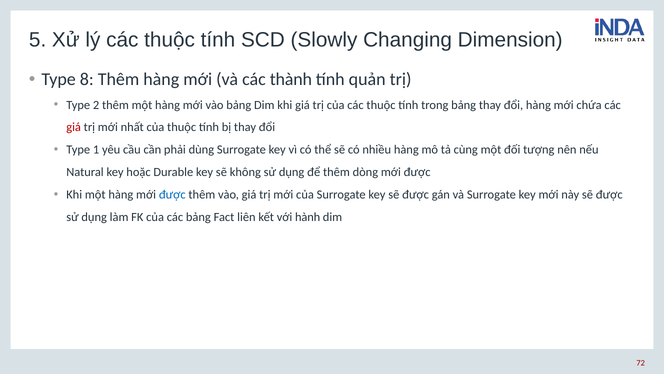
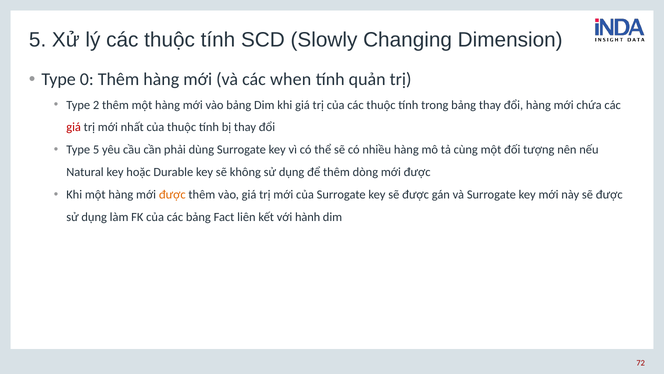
8: 8 -> 0
thành: thành -> when
Type 1: 1 -> 5
được at (172, 194) colour: blue -> orange
